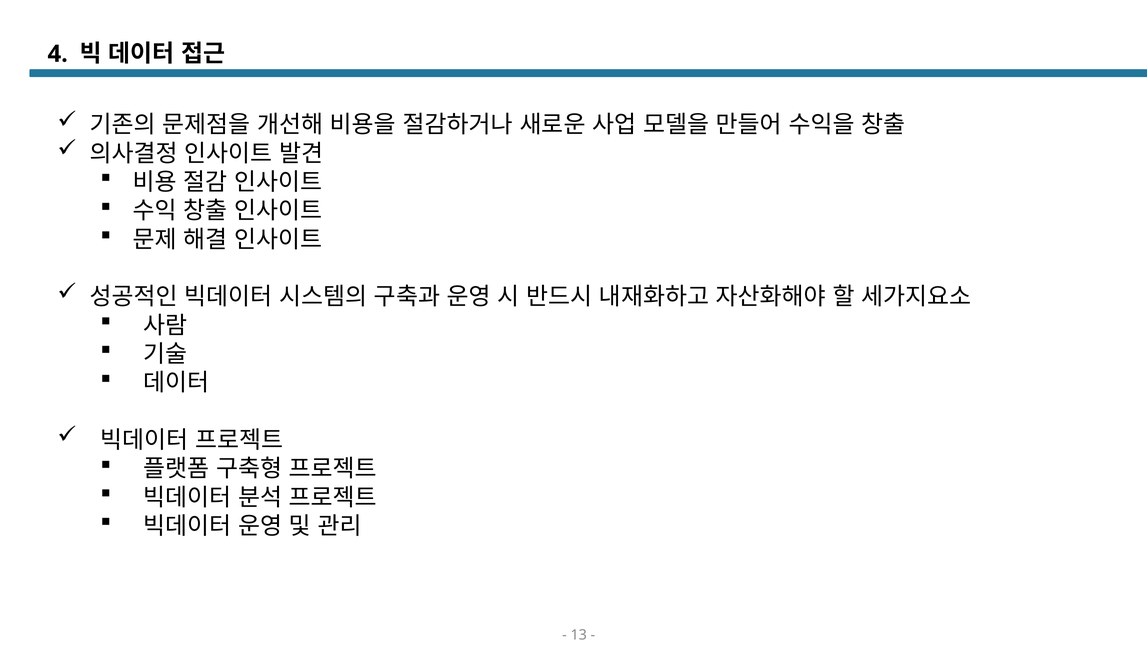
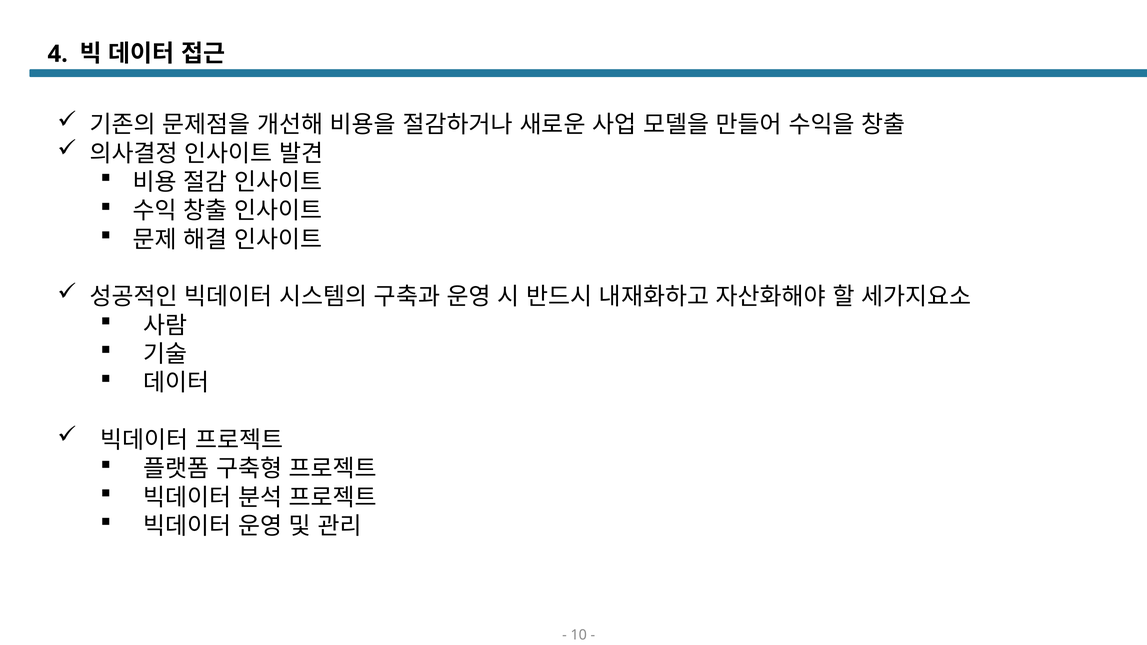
13: 13 -> 10
